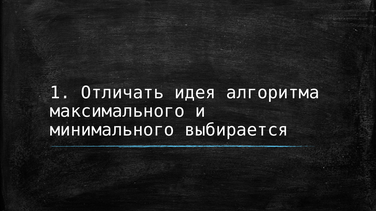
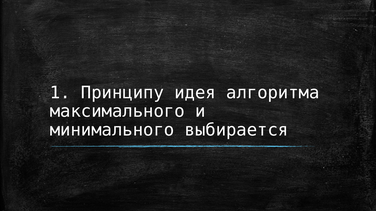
Отличать: Отличать -> Принципу
